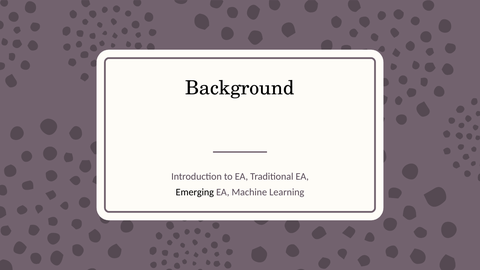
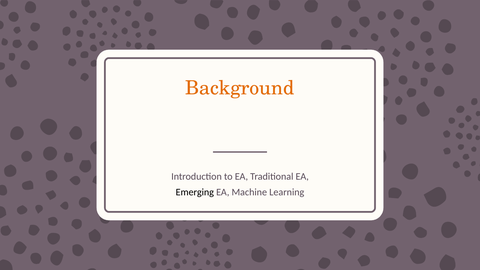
Background colour: black -> orange
